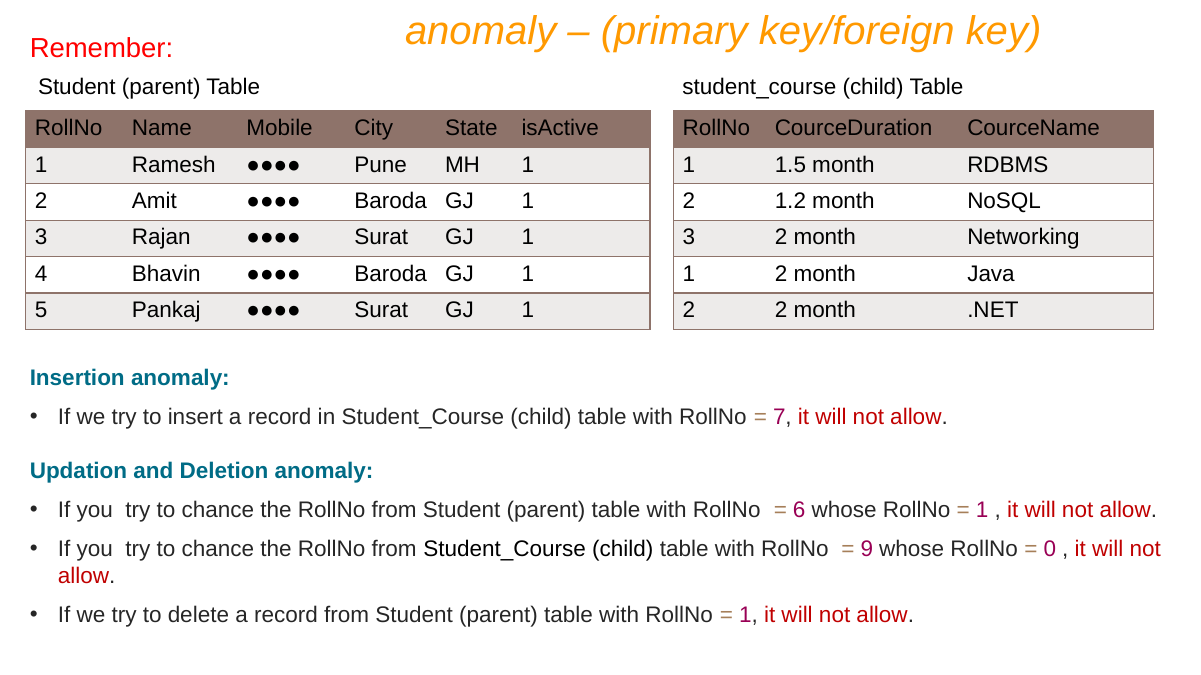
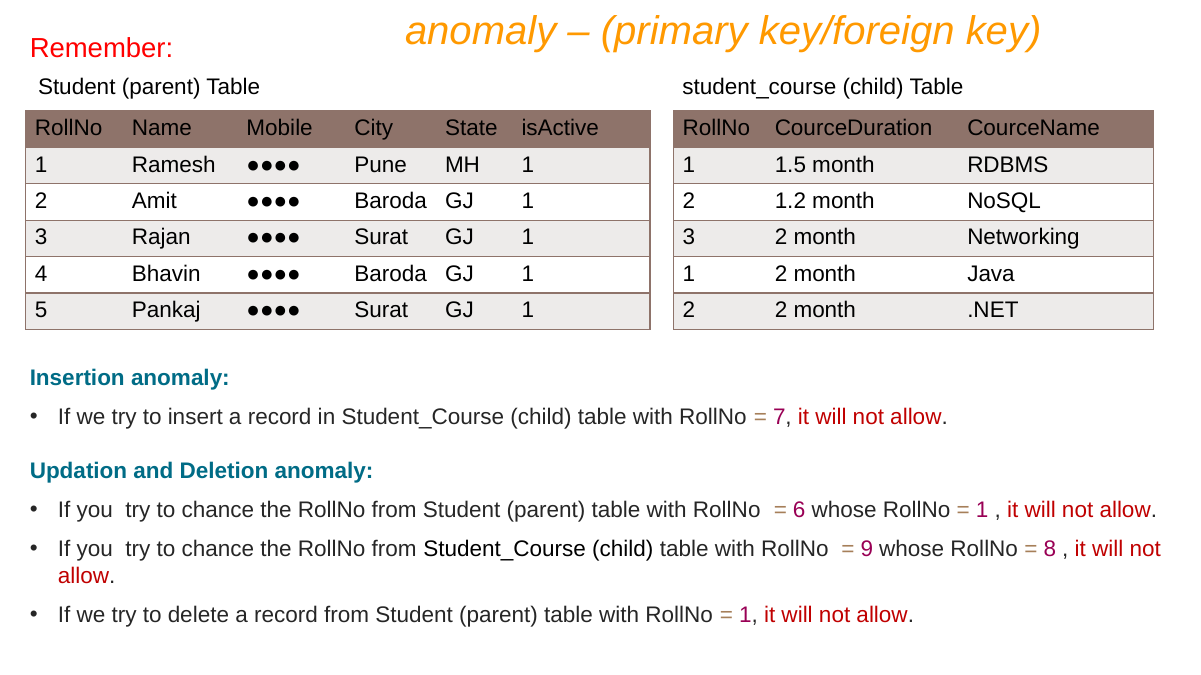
0: 0 -> 8
